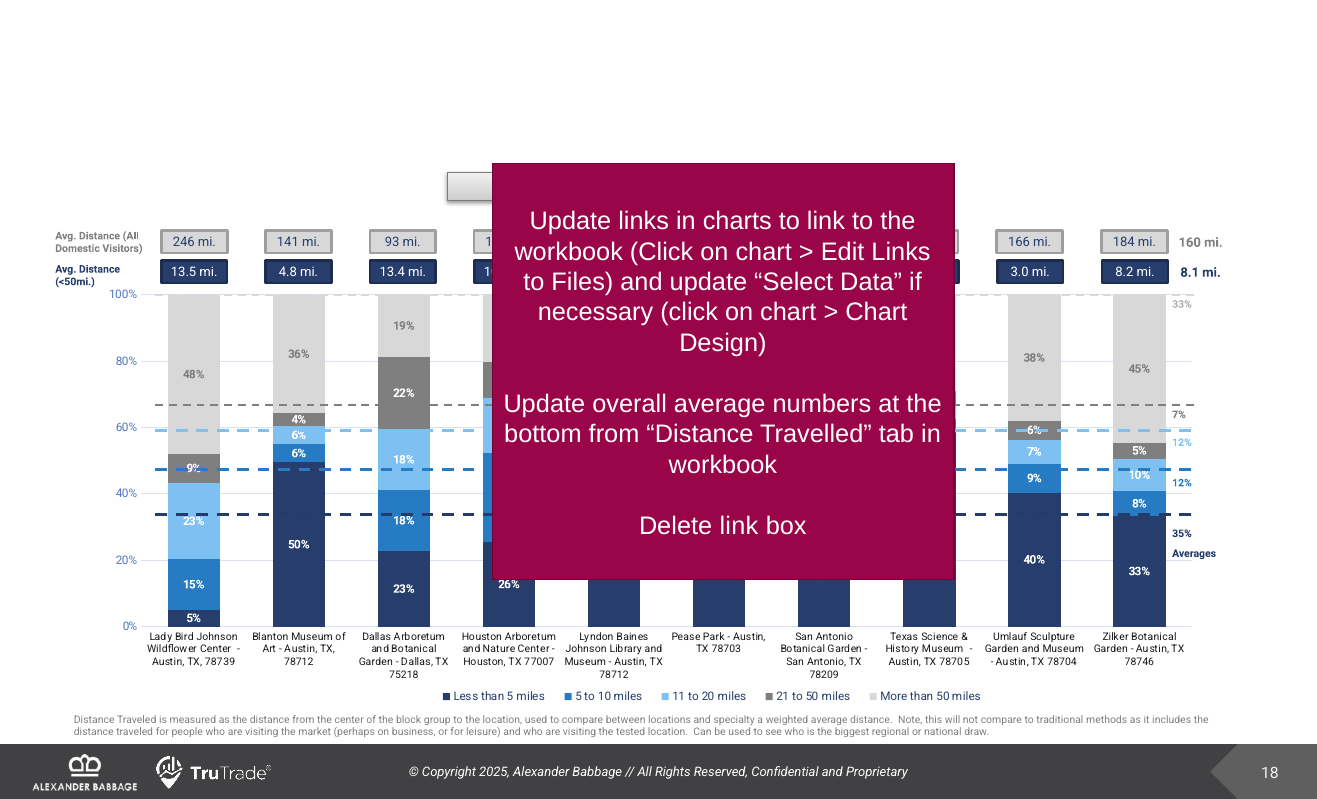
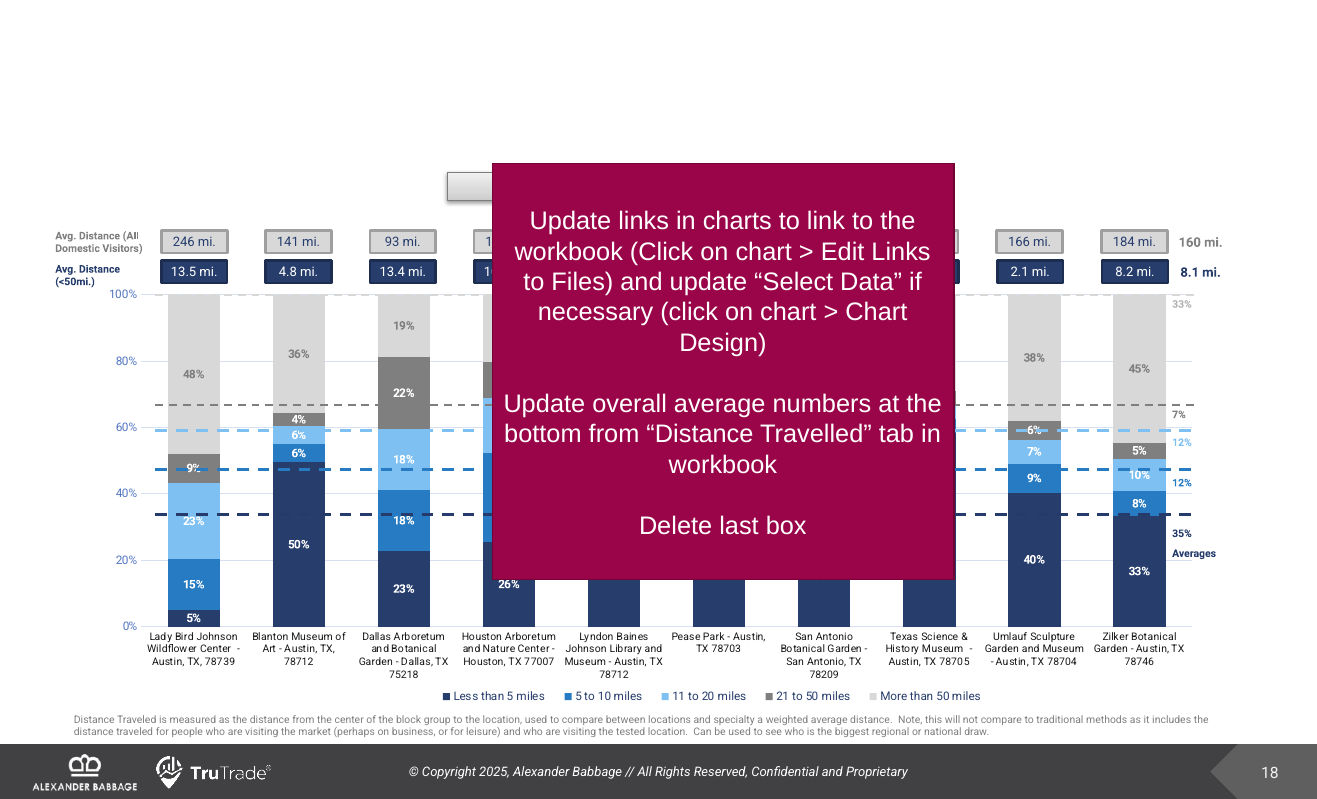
3.0: 3.0 -> 2.1
Delete link: link -> last
